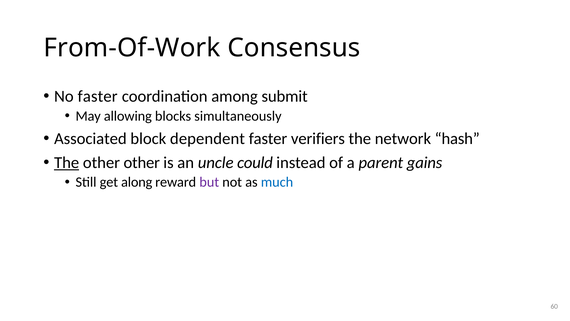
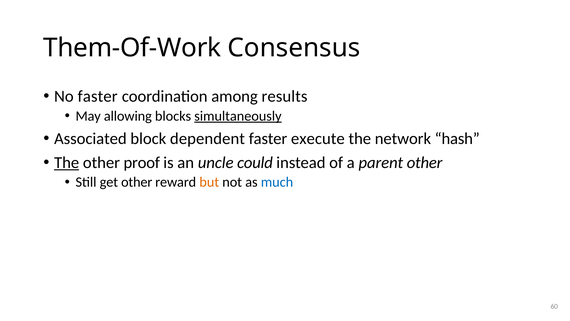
From-Of-Work: From-Of-Work -> Them-Of-Work
submit: submit -> results
simultaneously underline: none -> present
verifiers: verifiers -> execute
other other: other -> proof
parent gains: gains -> other
get along: along -> other
but colour: purple -> orange
